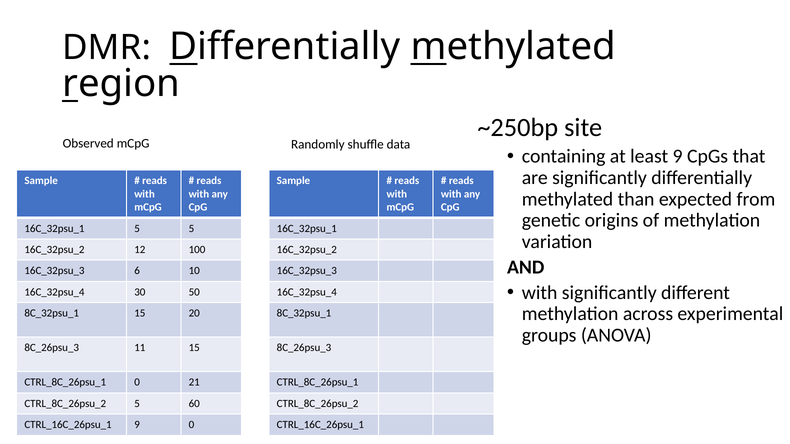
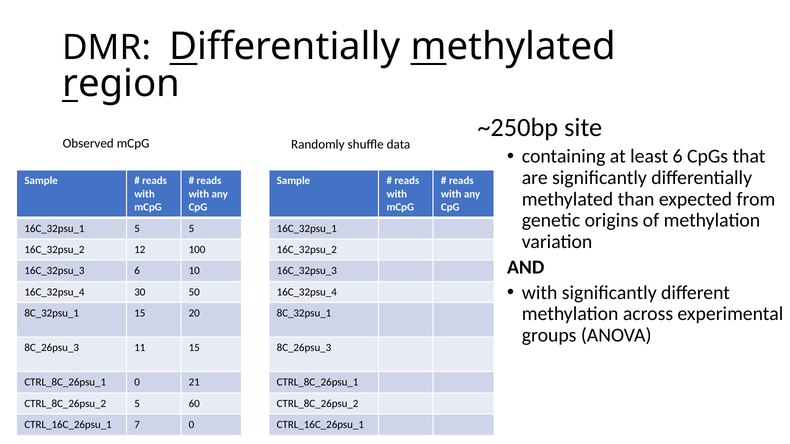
least 9: 9 -> 6
9 at (137, 425): 9 -> 7
